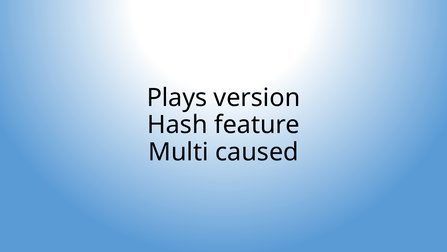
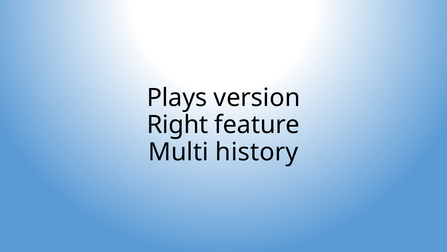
Hash: Hash -> Right
caused: caused -> history
